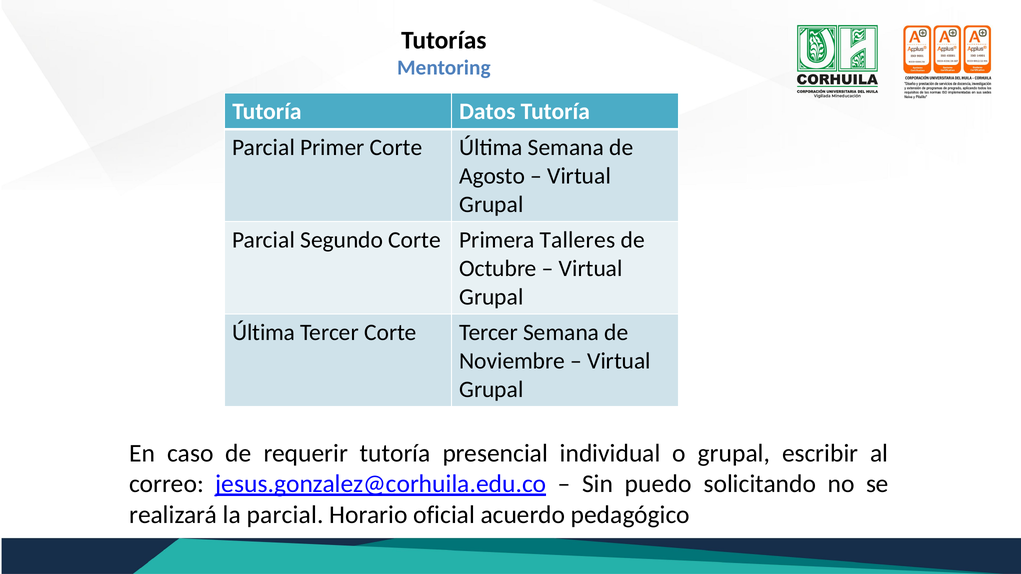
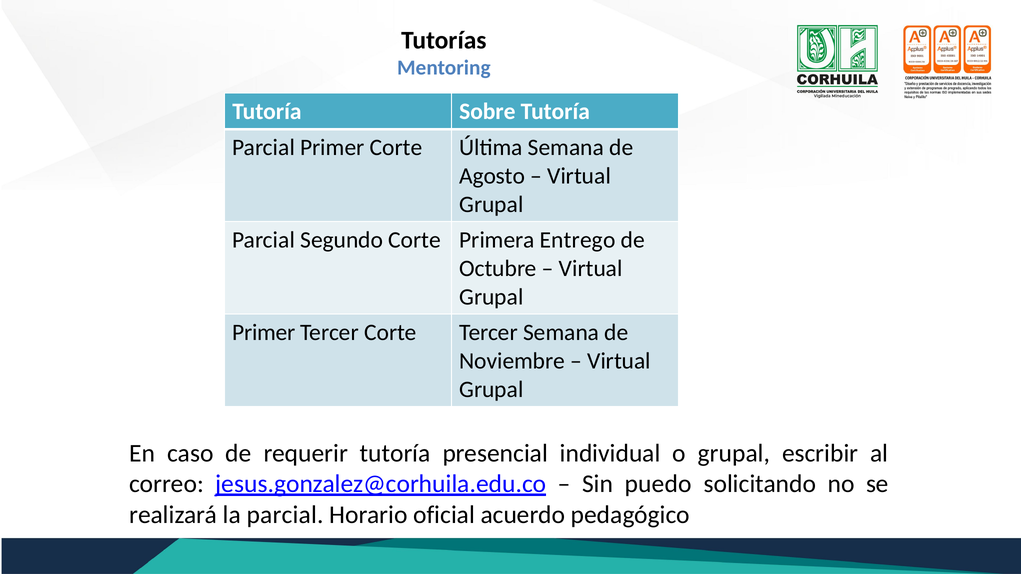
Datos: Datos -> Sobre
Talleres: Talleres -> Entrego
Última at (264, 333): Última -> Primer
